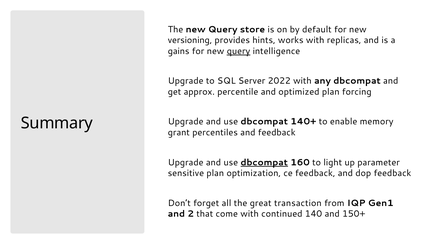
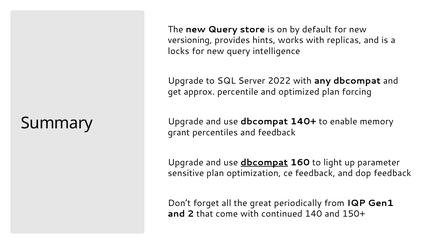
gains: gains -> locks
query at (238, 51) underline: present -> none
transaction: transaction -> periodically
